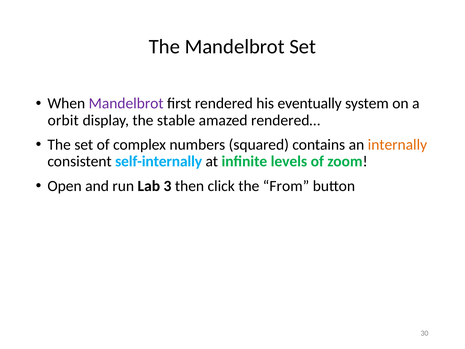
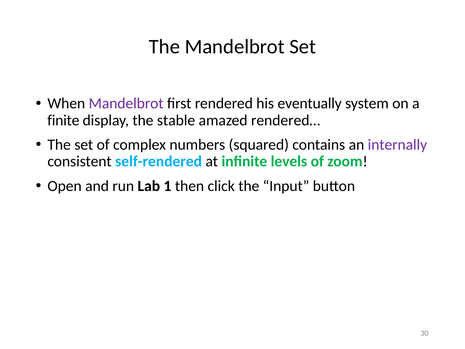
orbit: orbit -> finite
internally colour: orange -> purple
self-internally: self-internally -> self-rendered
3: 3 -> 1
From: From -> Input
